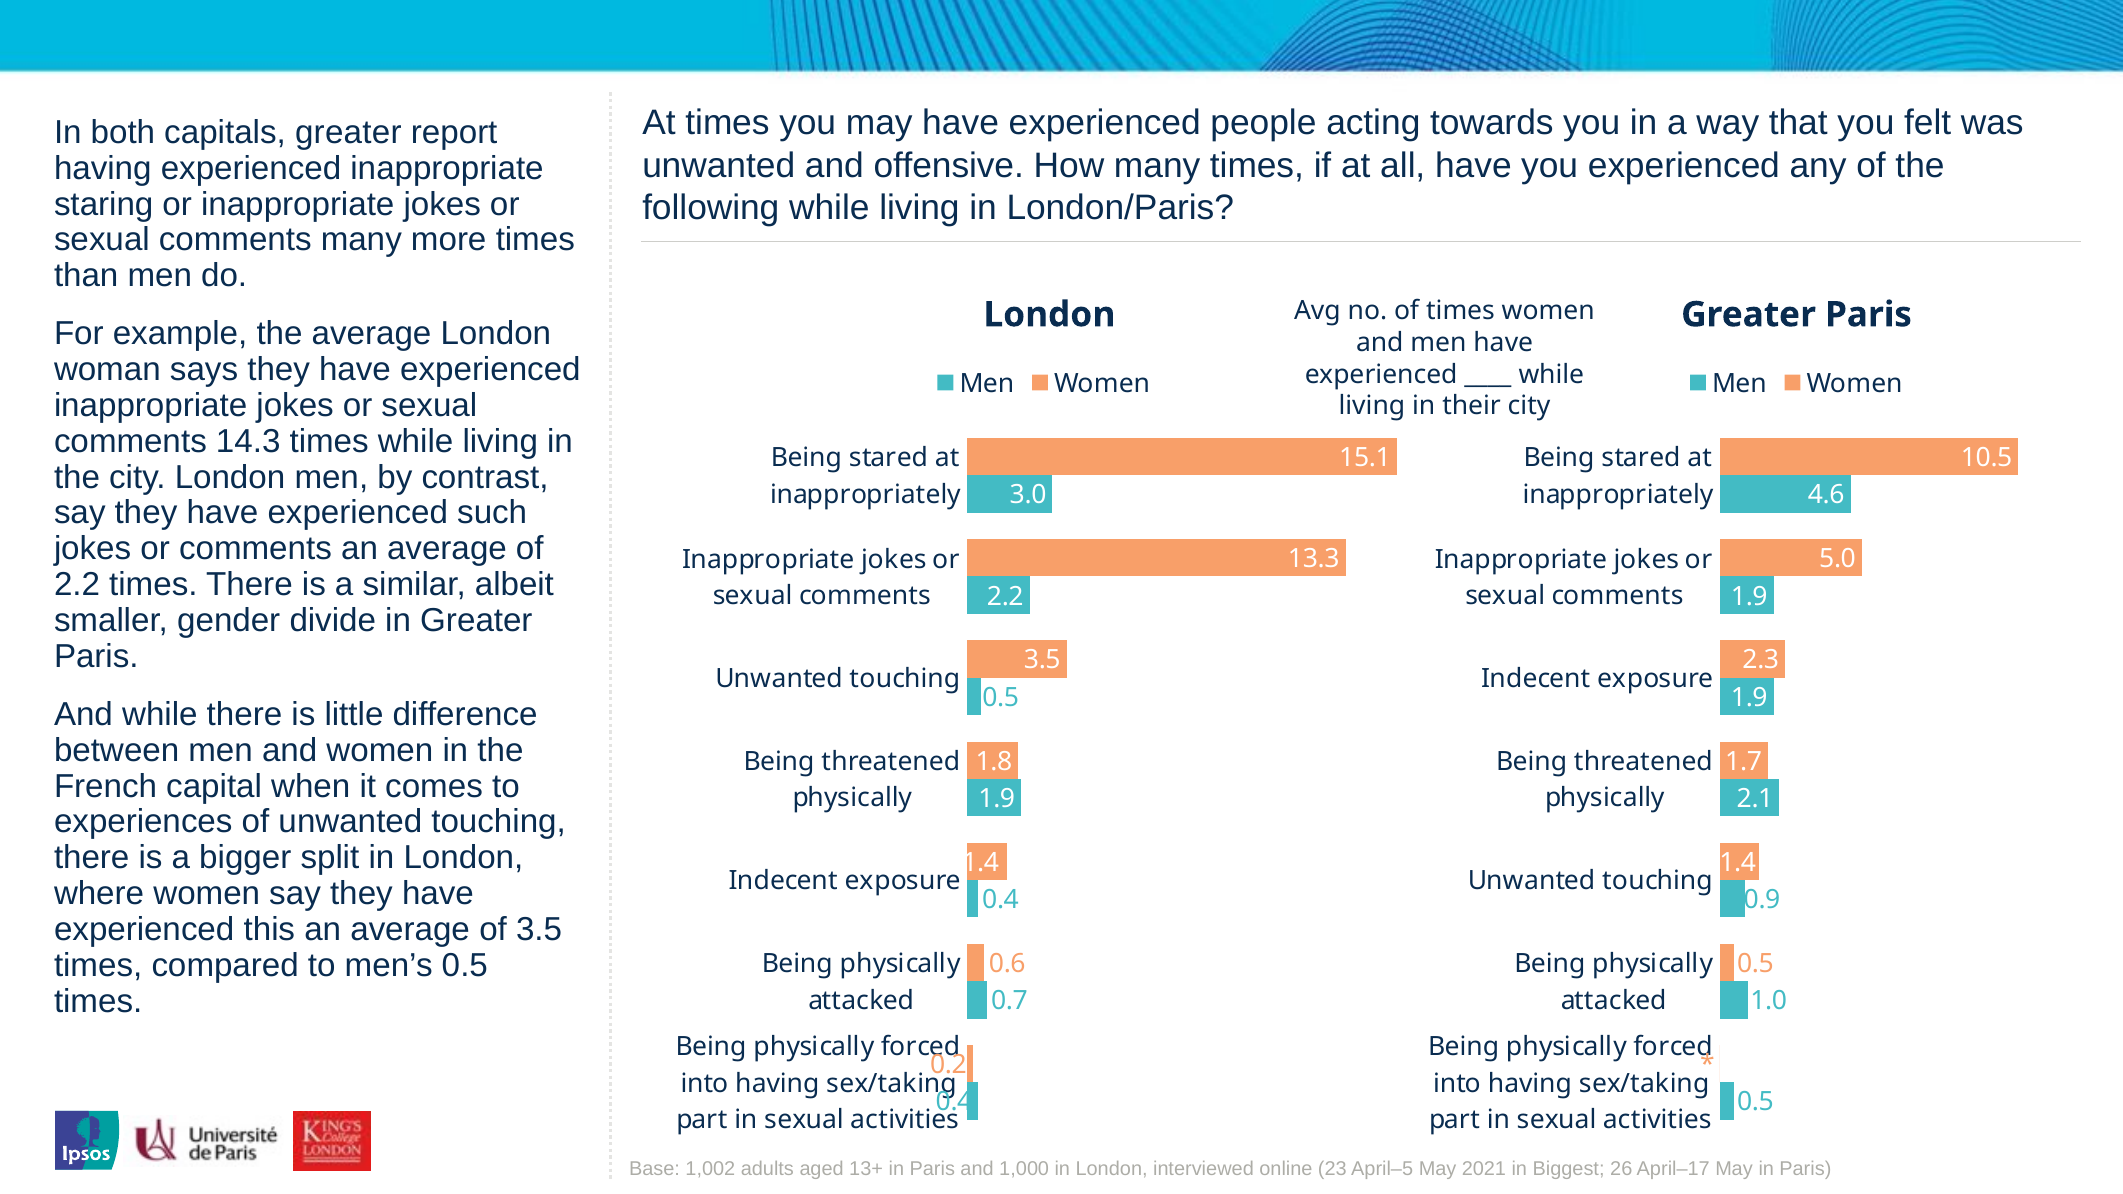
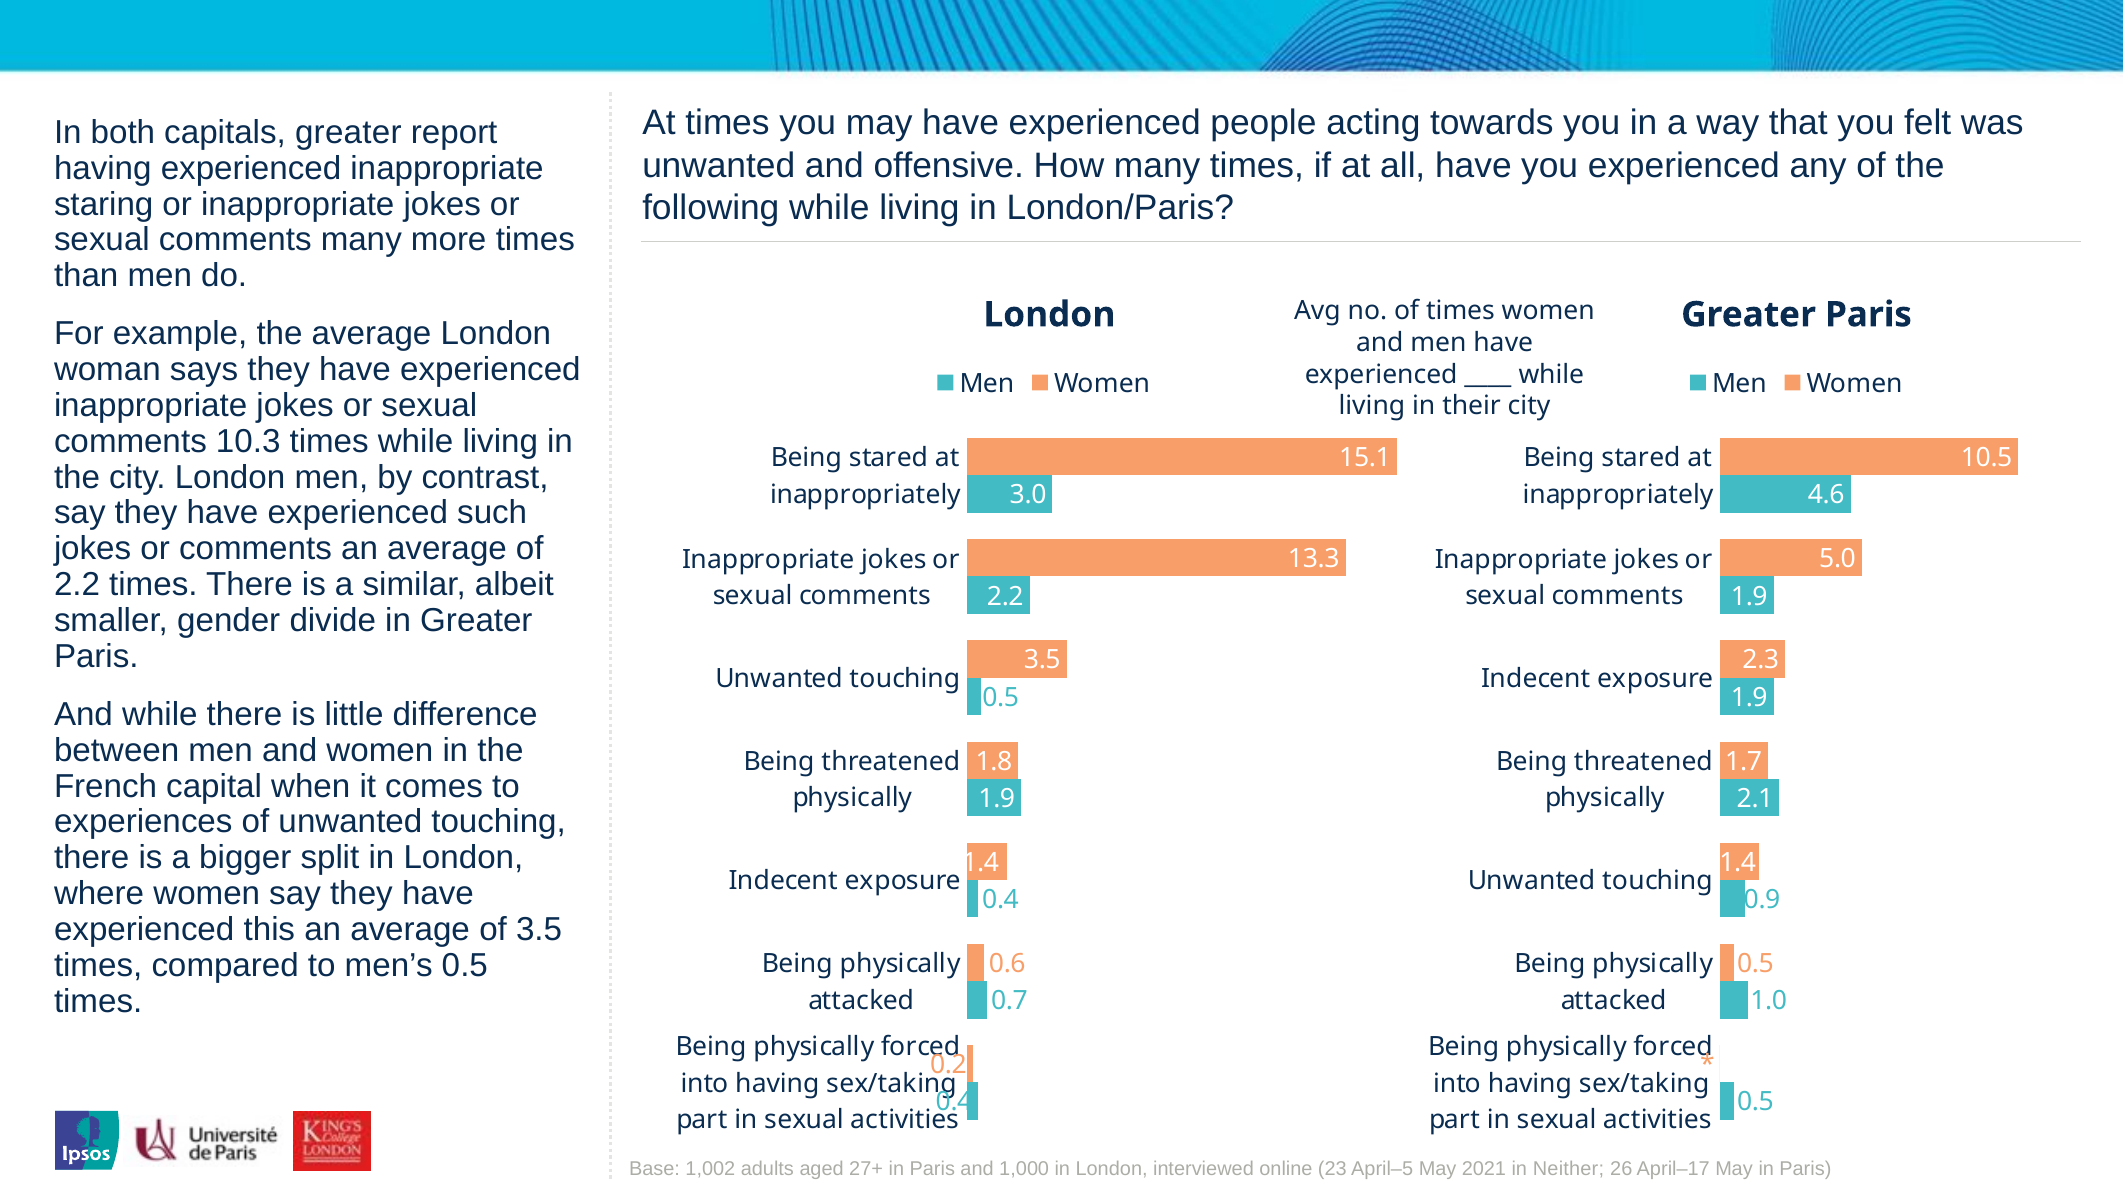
14.3: 14.3 -> 10.3
13+: 13+ -> 27+
Biggest: Biggest -> Neither
